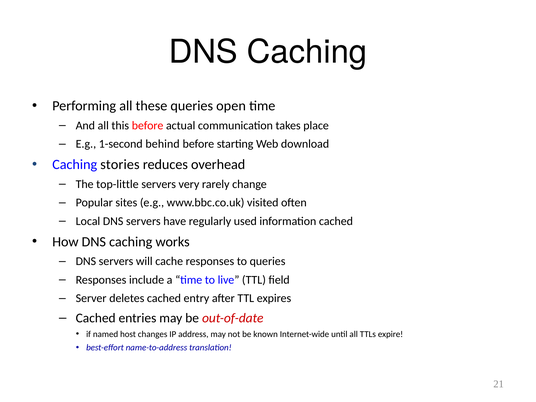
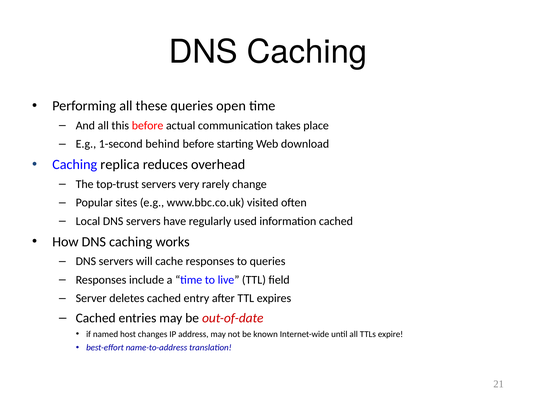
stories: stories -> replica
top-little: top-little -> top-trust
